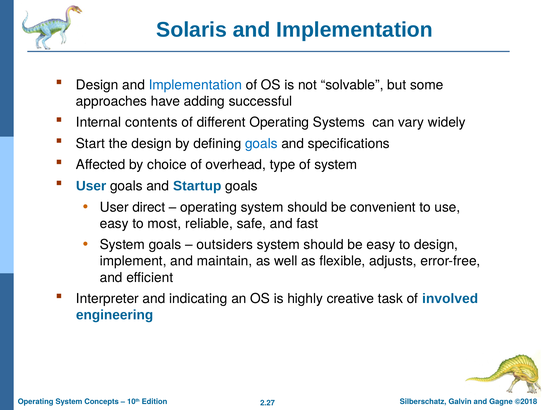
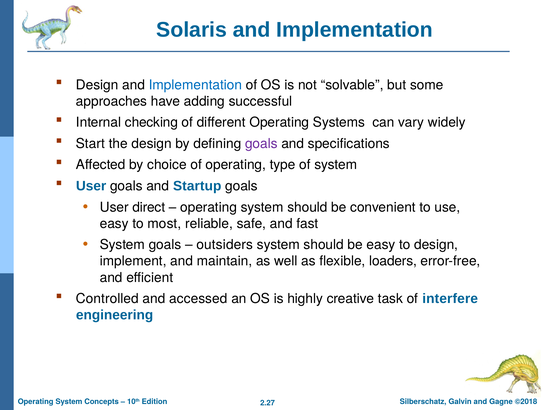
contents: contents -> checking
goals at (261, 143) colour: blue -> purple
of overhead: overhead -> operating
adjusts: adjusts -> loaders
Interpreter: Interpreter -> Controlled
indicating: indicating -> accessed
involved: involved -> interfere
